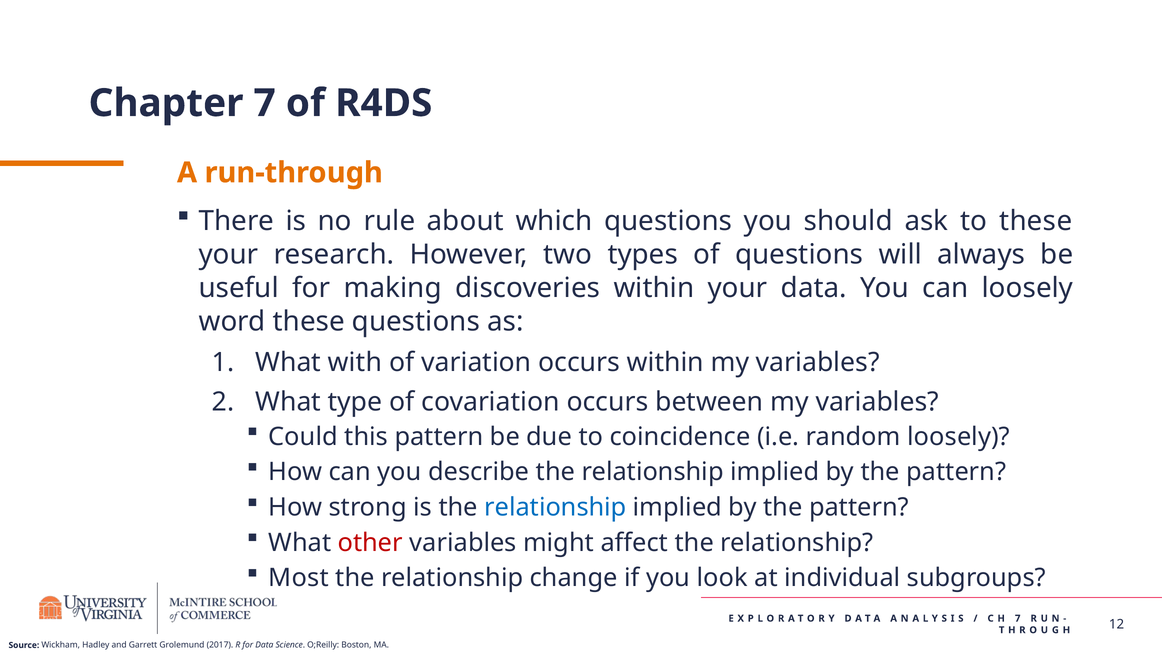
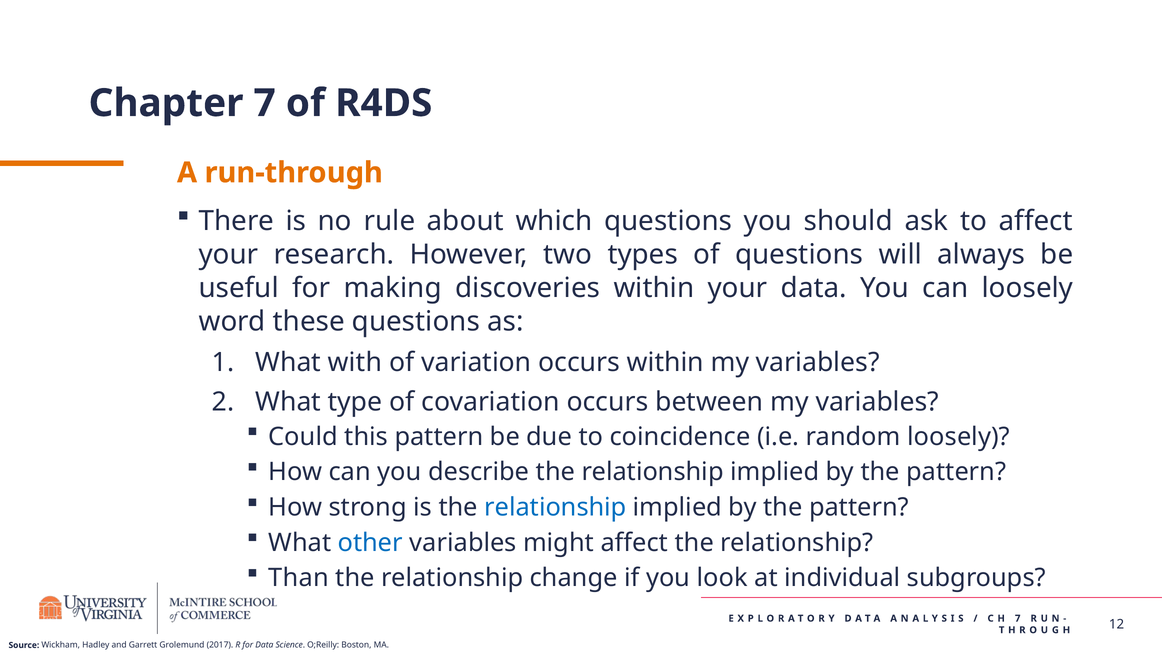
to these: these -> affect
other colour: red -> blue
Most: Most -> Than
